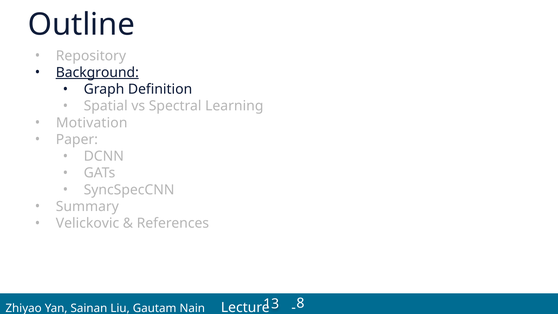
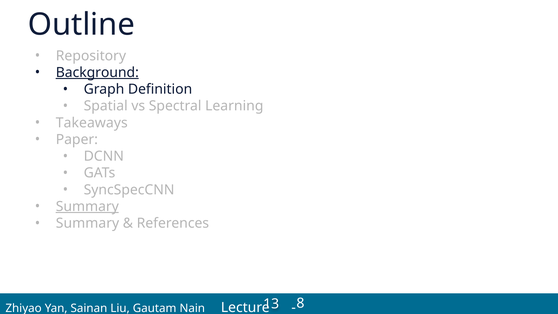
Motivation: Motivation -> Takeaways
Summary at (87, 206) underline: none -> present
Velickovic at (88, 223): Velickovic -> Summary
